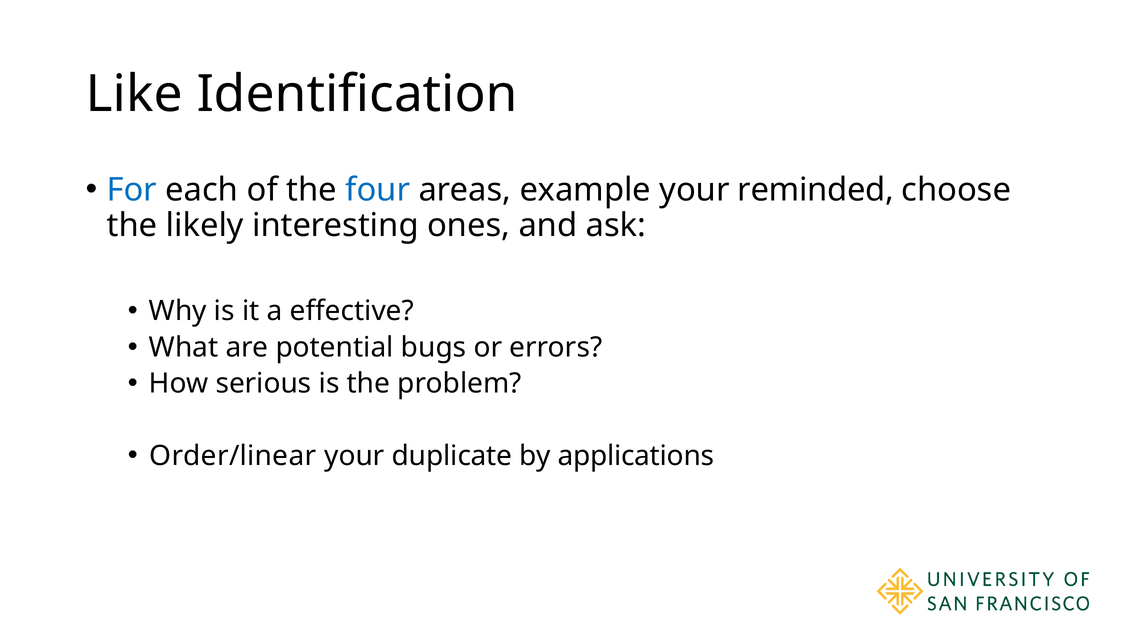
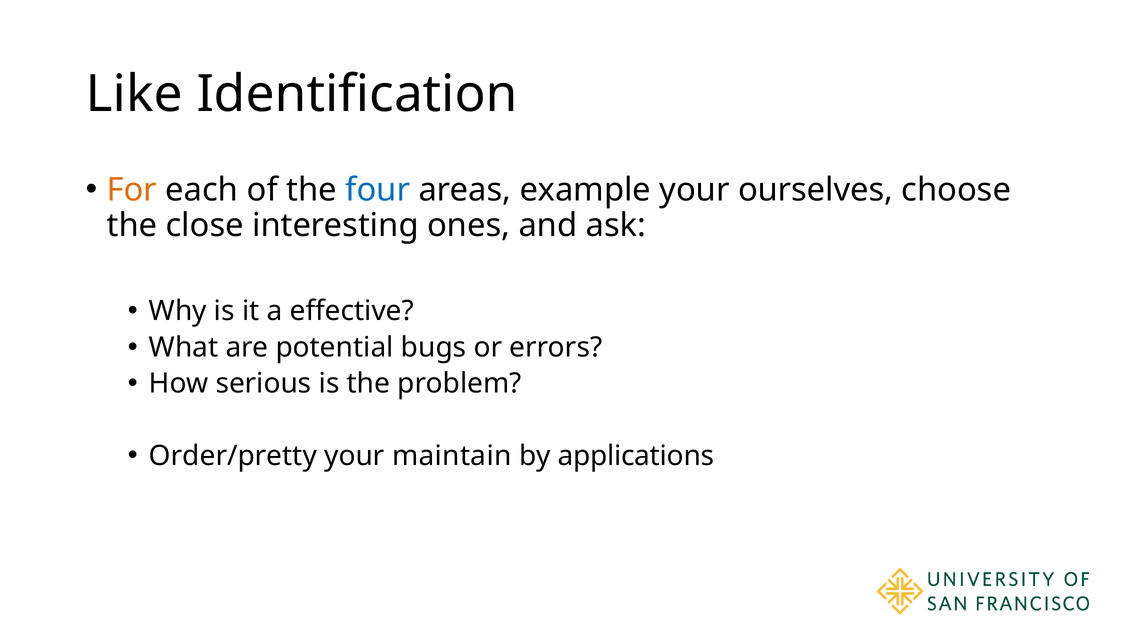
For colour: blue -> orange
reminded: reminded -> ourselves
likely: likely -> close
Order/linear: Order/linear -> Order/pretty
duplicate: duplicate -> maintain
